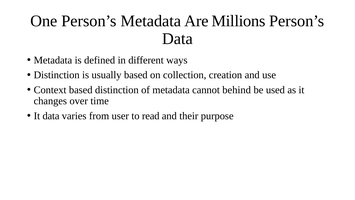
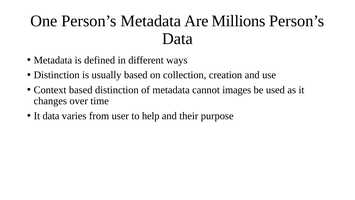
behind: behind -> images
read: read -> help
